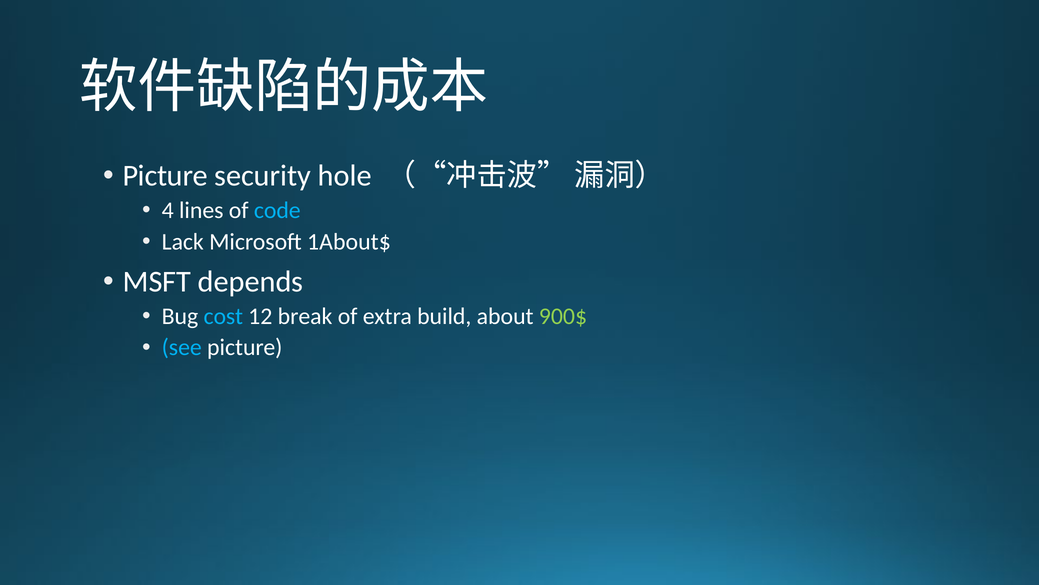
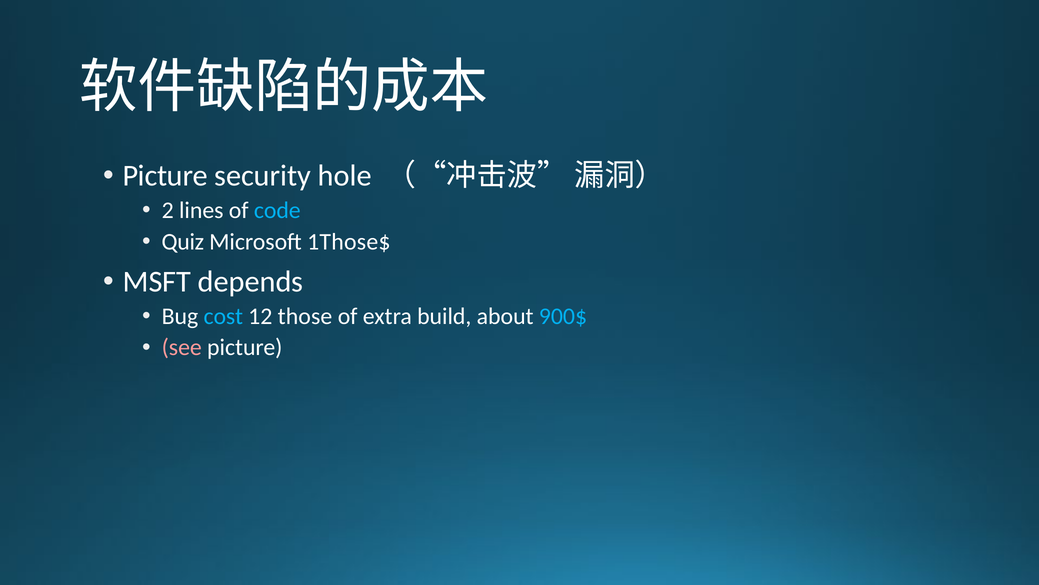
4: 4 -> 2
Lack: Lack -> Quiz
1About$: 1About$ -> 1Those$
break: break -> those
900$ colour: light green -> light blue
see colour: light blue -> pink
